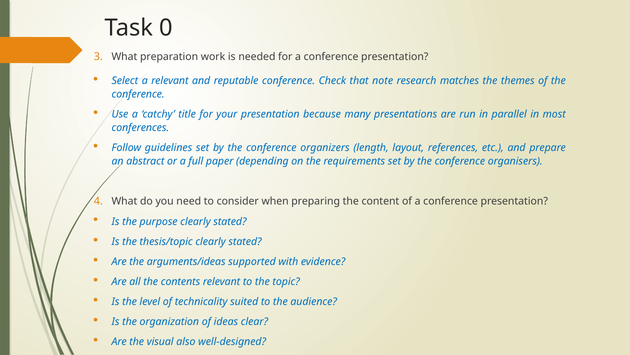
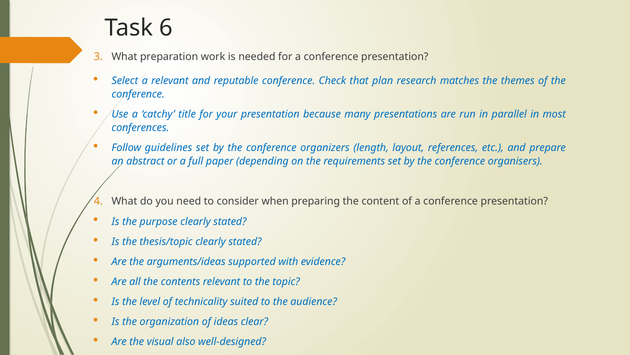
0: 0 -> 6
note: note -> plan
